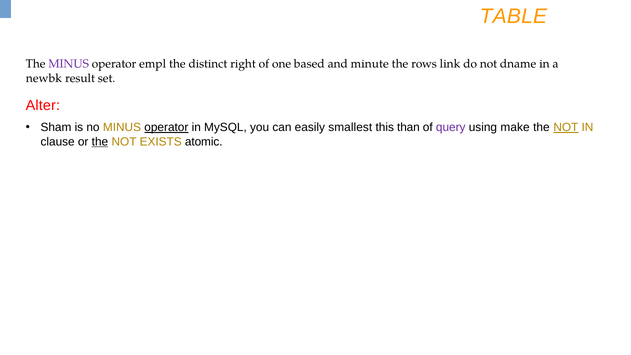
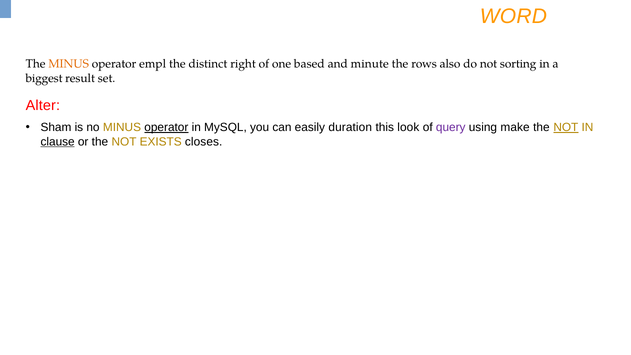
TABLE: TABLE -> WORD
MINUS at (69, 64) colour: purple -> orange
link: link -> also
dname: dname -> sorting
newbk: newbk -> biggest
smallest: smallest -> duration
than: than -> look
clause underline: none -> present
the at (100, 142) underline: present -> none
atomic: atomic -> closes
